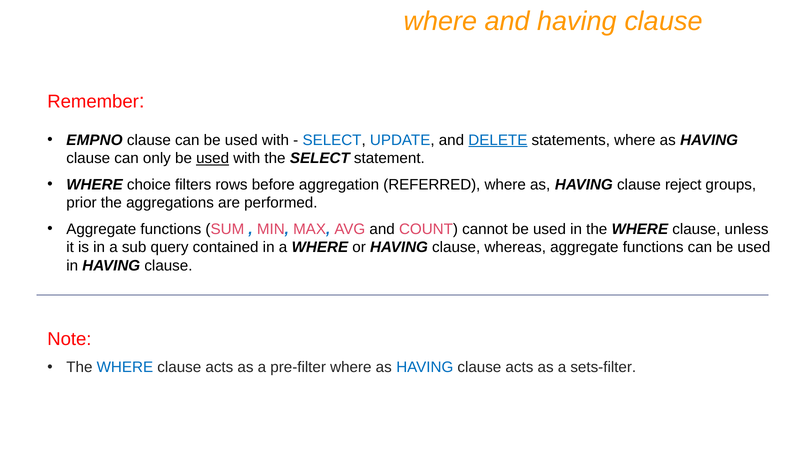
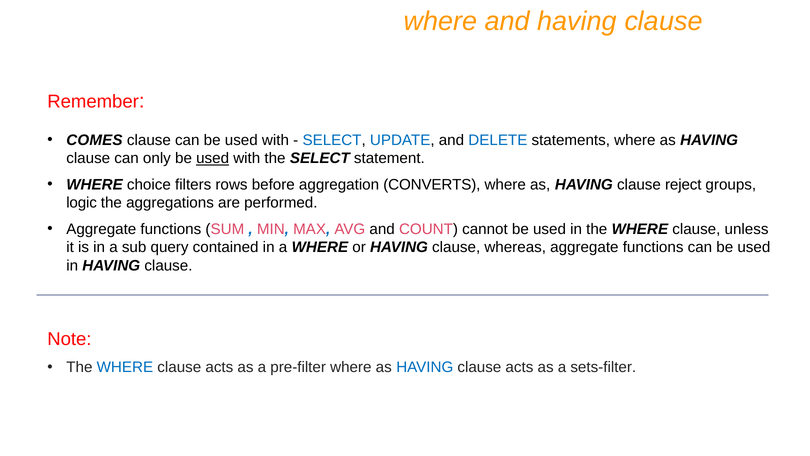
EMPNO: EMPNO -> COMES
DELETE underline: present -> none
REFERRED: REFERRED -> CONVERTS
prior: prior -> logic
